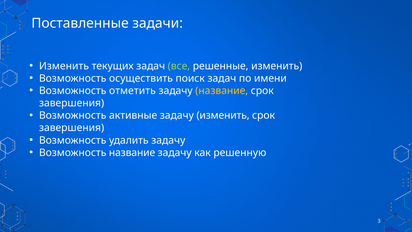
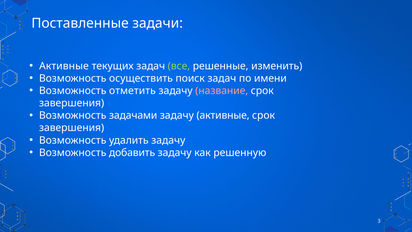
Изменить at (64, 66): Изменить -> Активные
название at (222, 91) colour: yellow -> pink
активные: активные -> задачами
задачу изменить: изменить -> активные
Возможность название: название -> добавить
